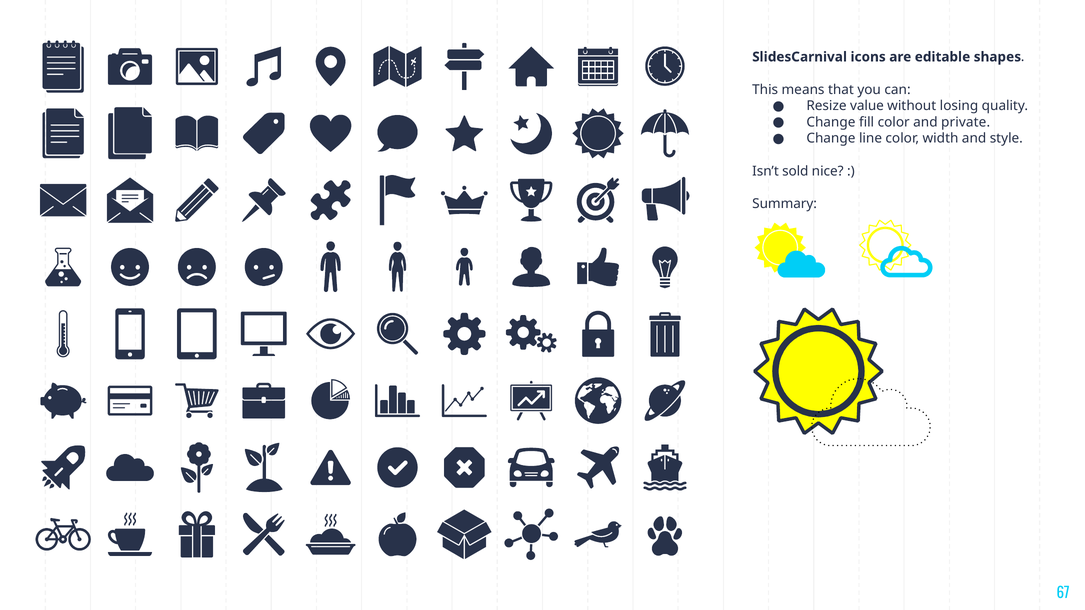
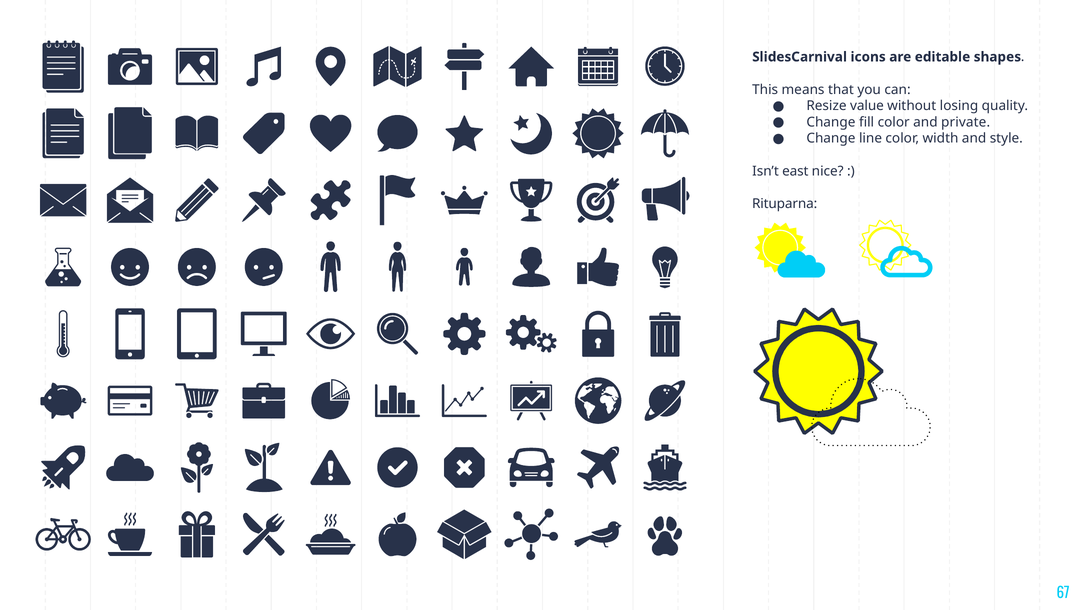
sold: sold -> east
Summary: Summary -> Rituparna
